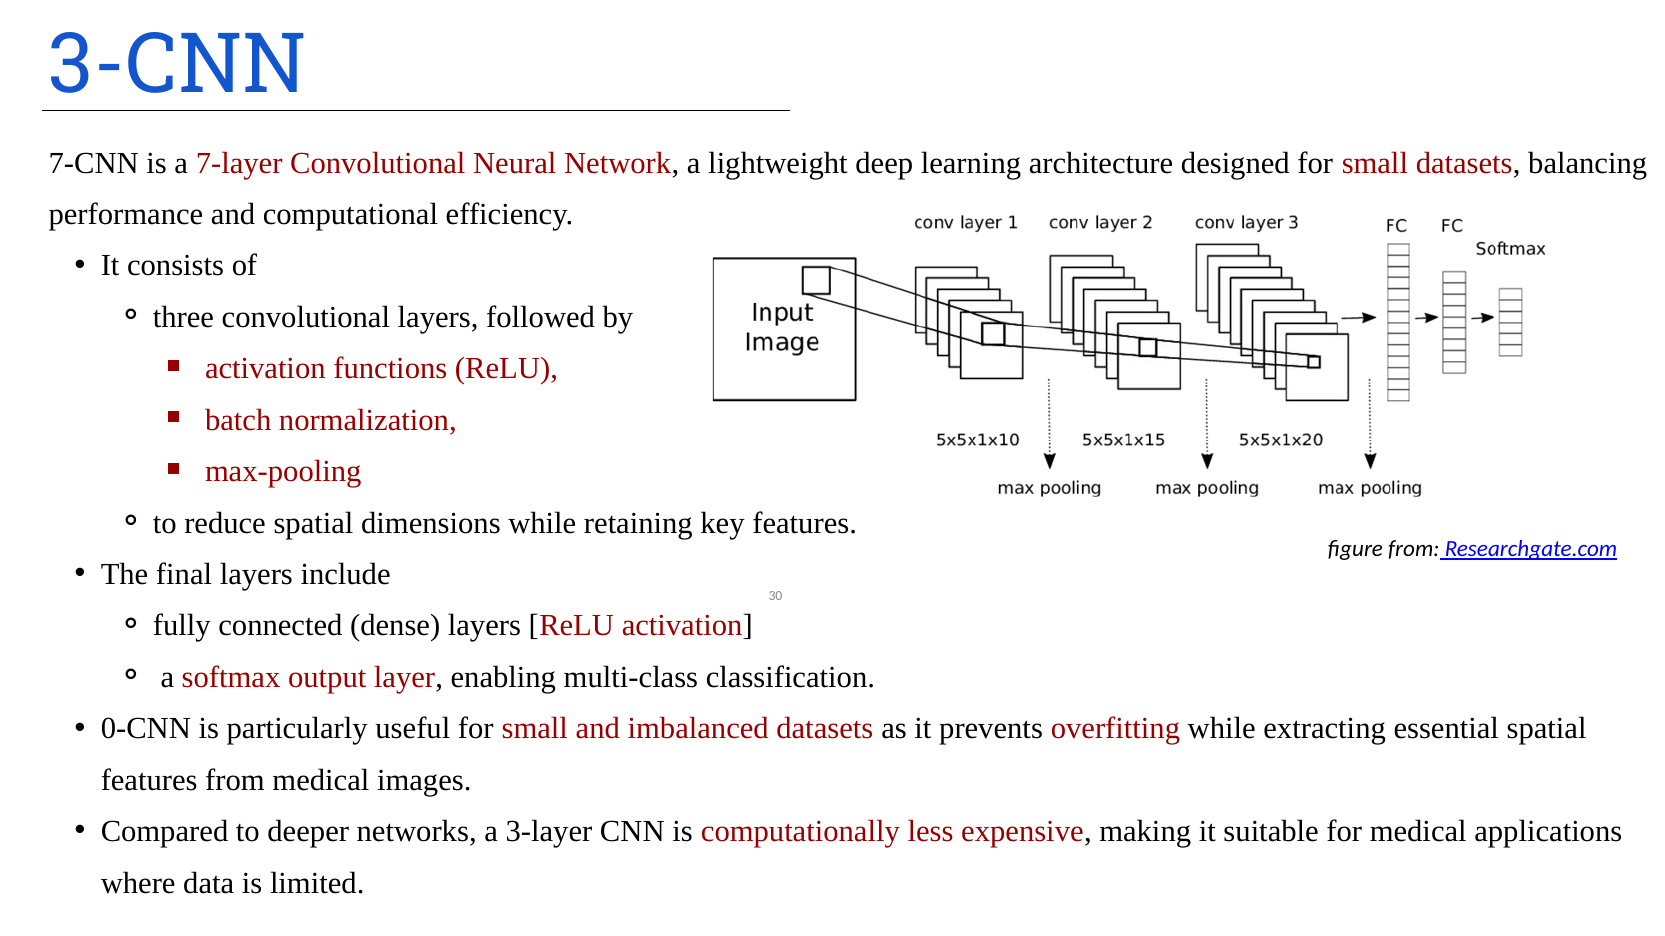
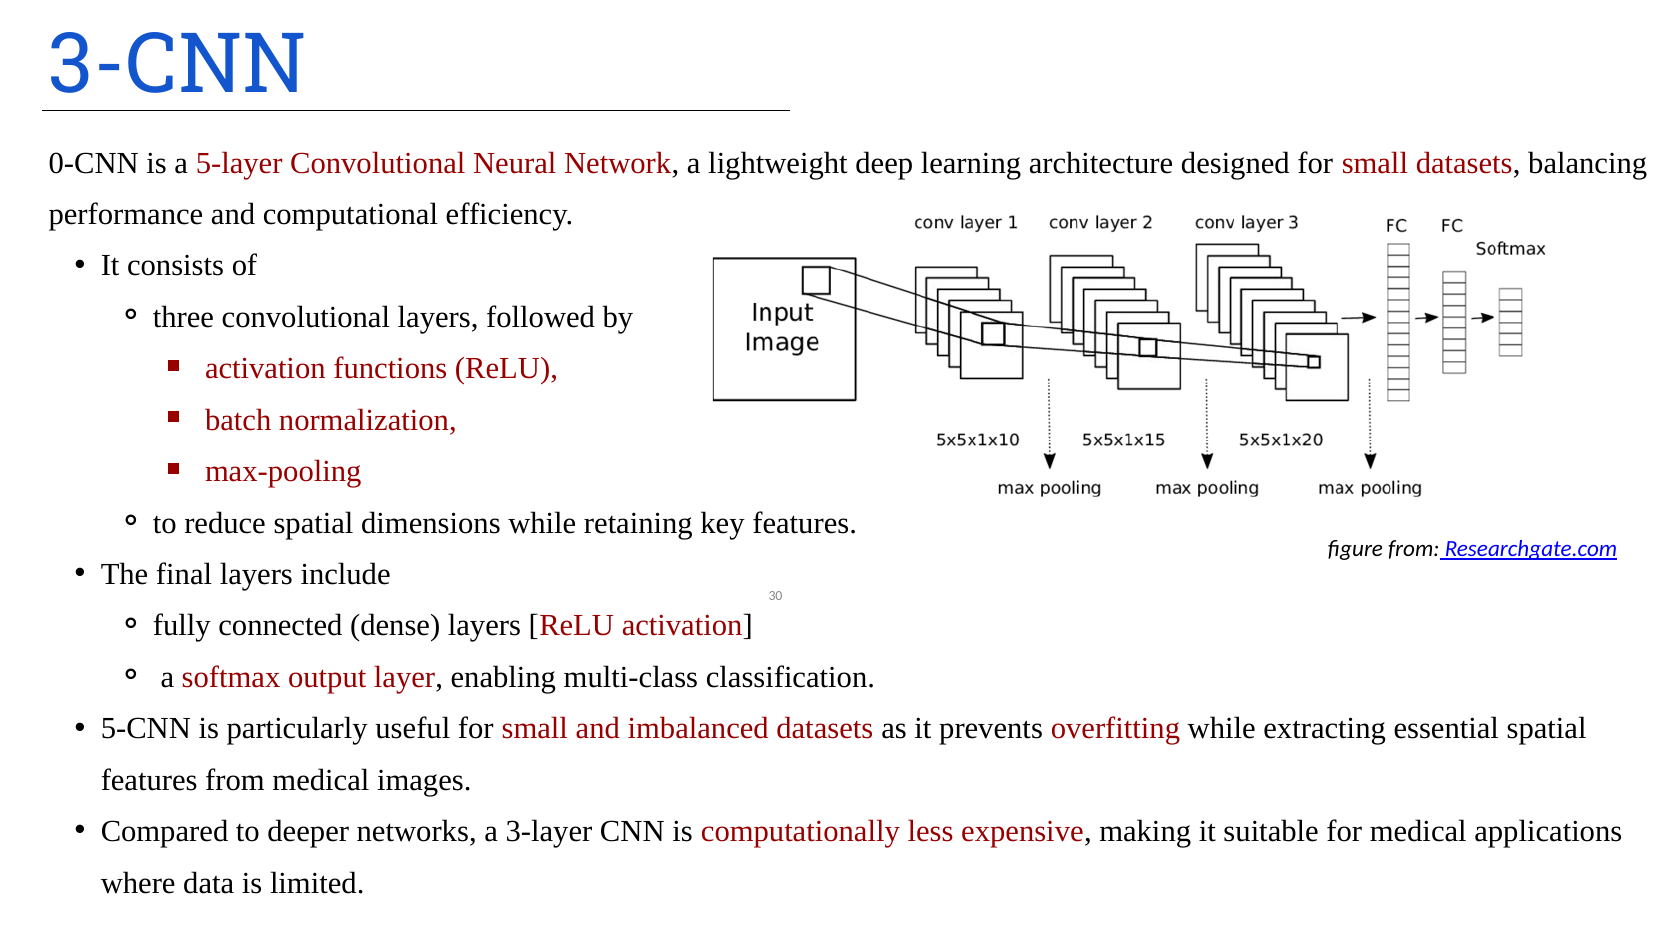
7-CNN: 7-CNN -> 0-CNN
7-layer: 7-layer -> 5-layer
0-CNN: 0-CNN -> 5-CNN
